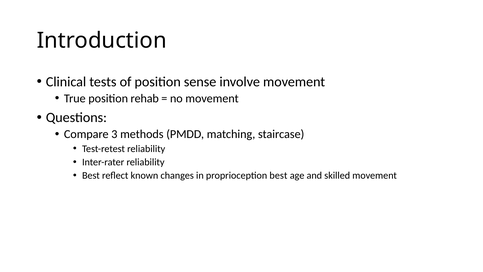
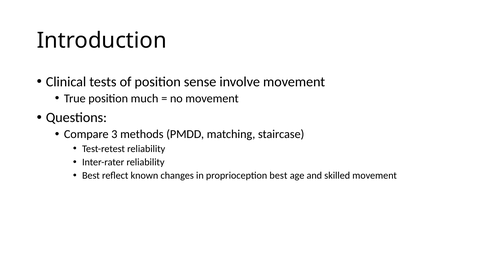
rehab: rehab -> much
